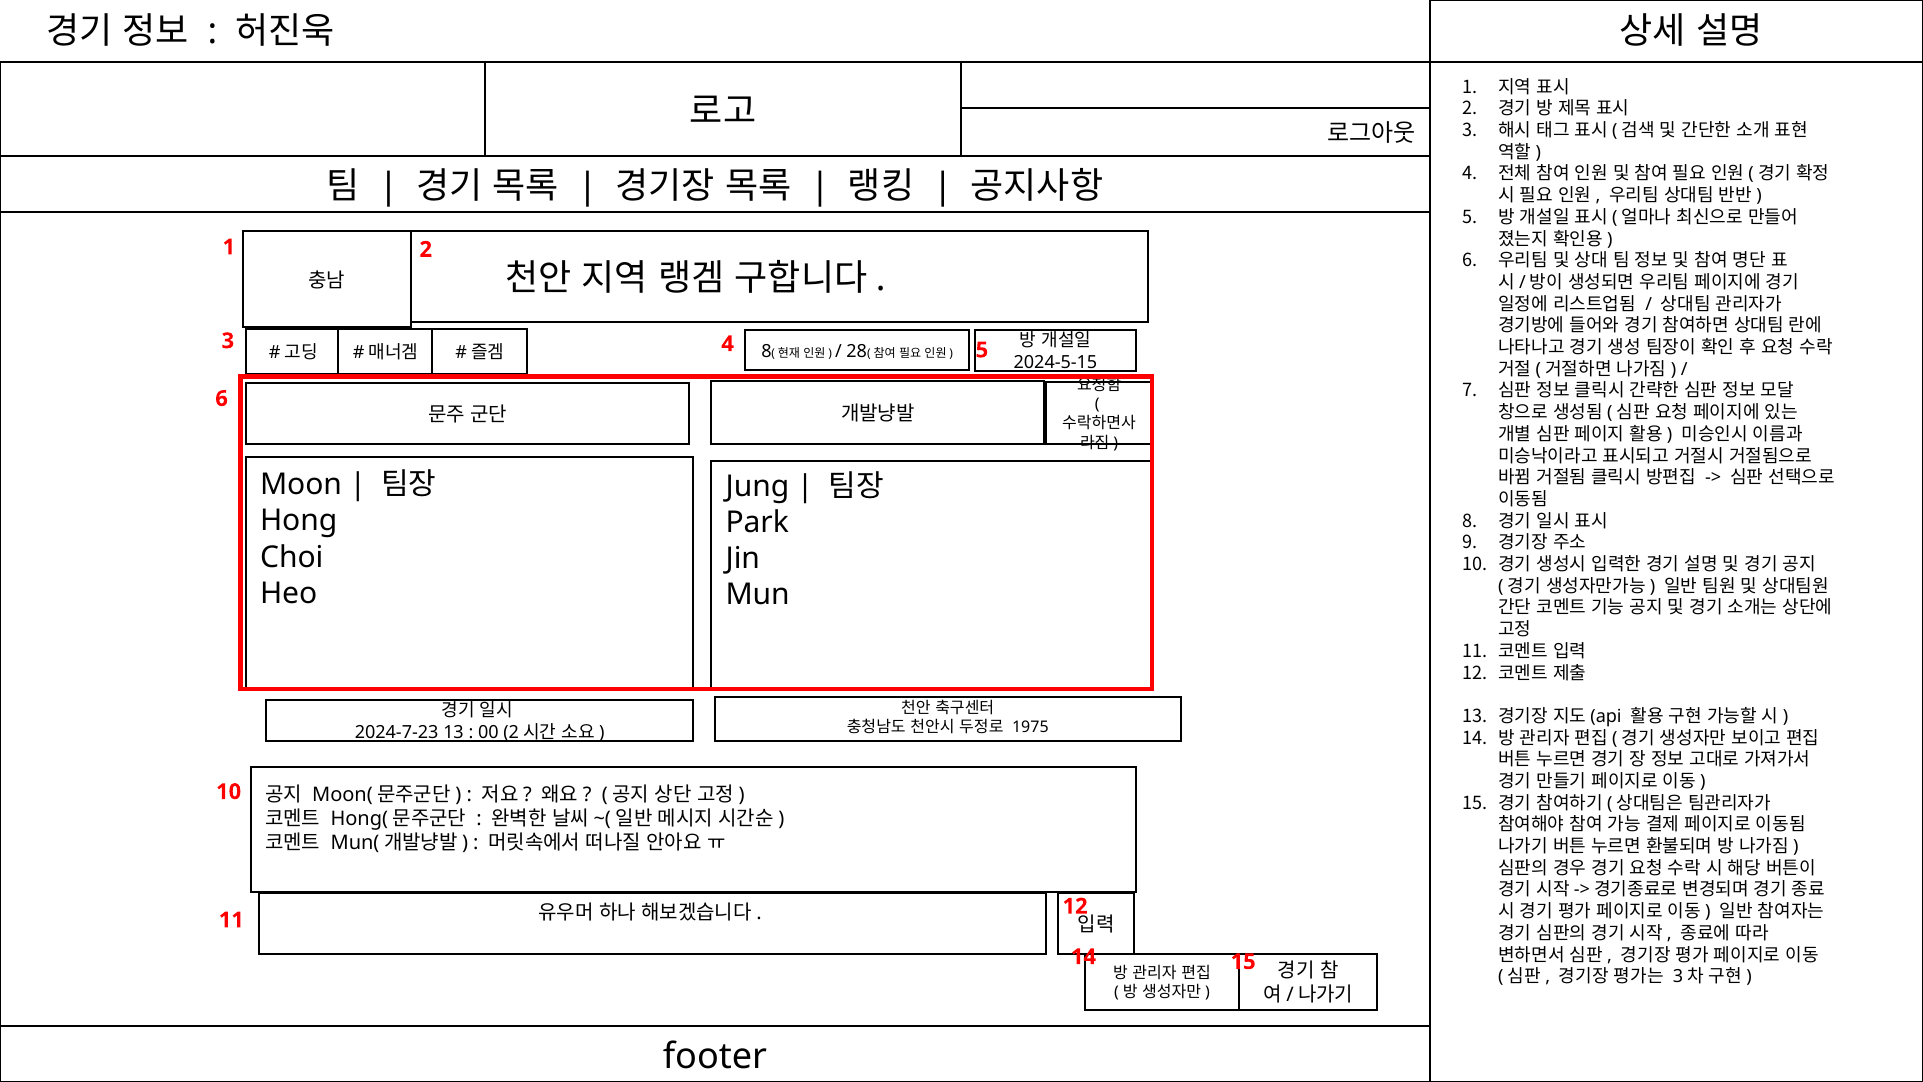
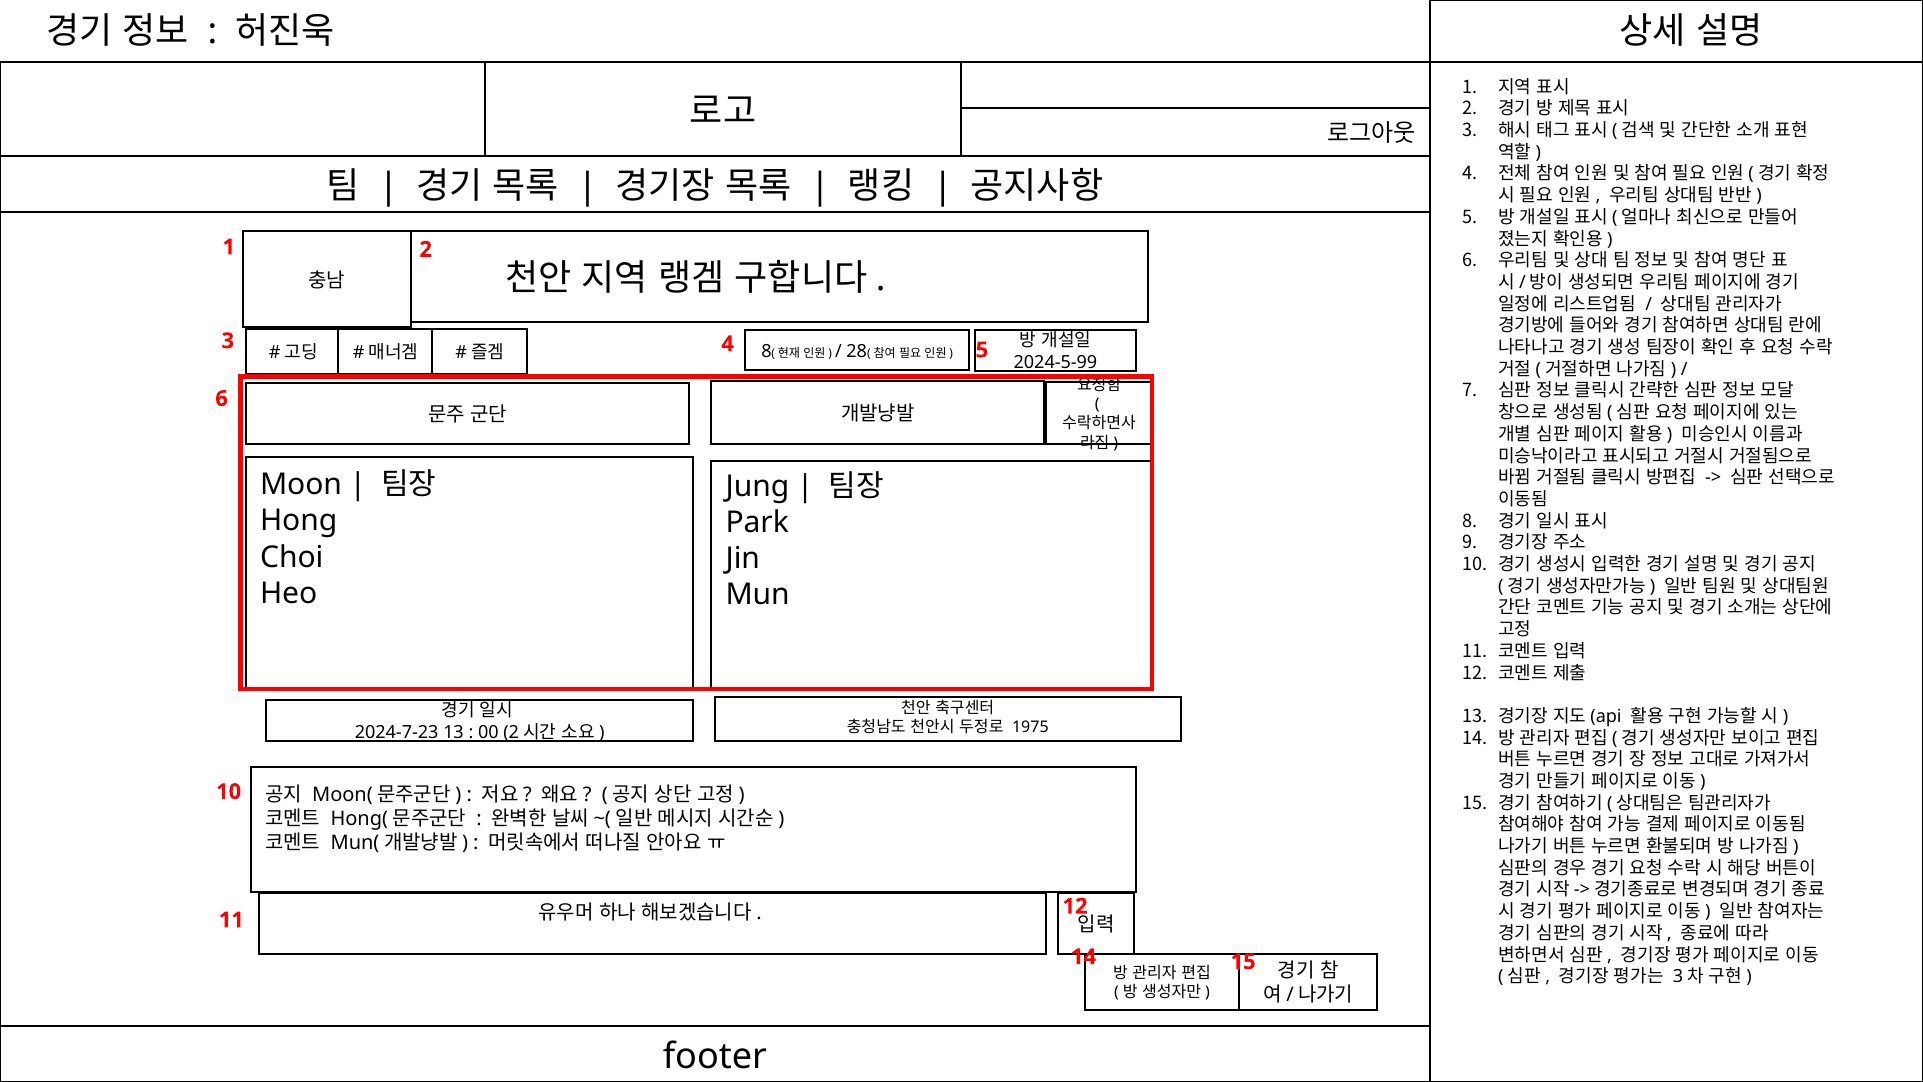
2024-5-15: 2024-5-15 -> 2024-5-99
